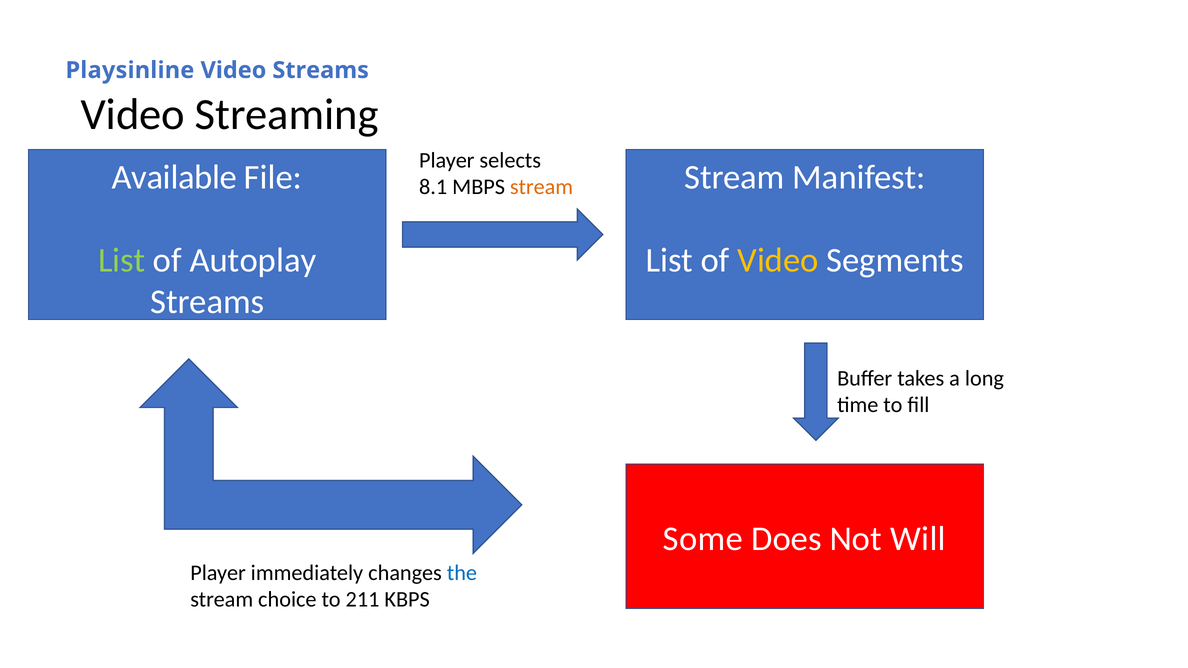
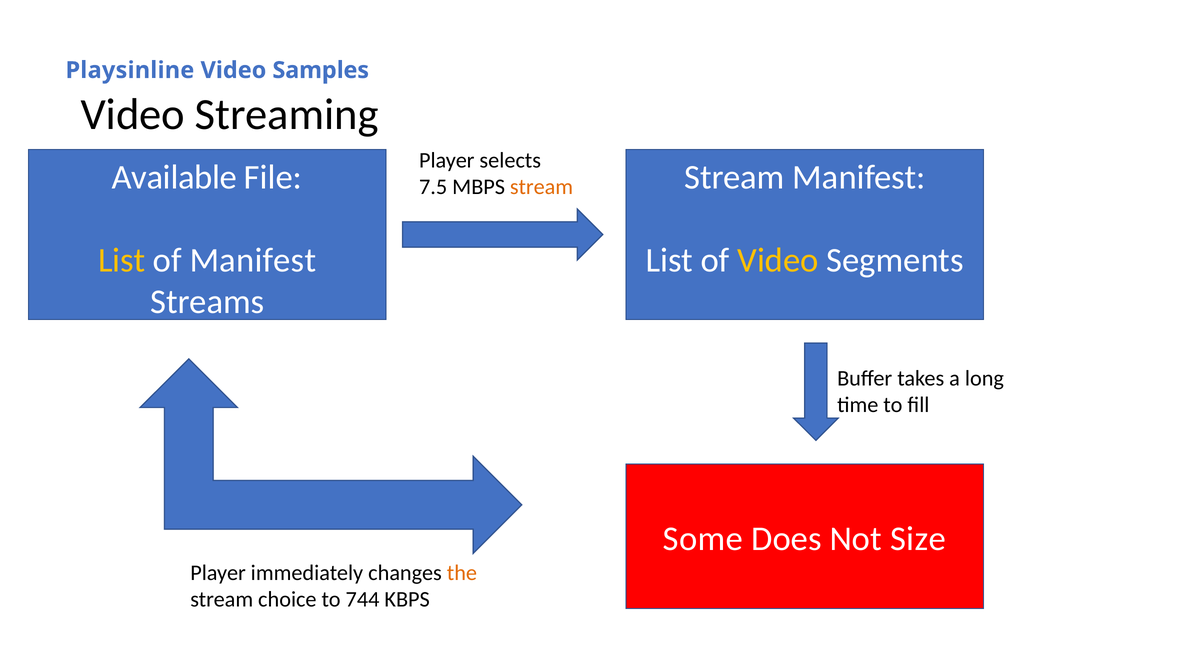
Video Streams: Streams -> Samples
8.1: 8.1 -> 7.5
List at (122, 260) colour: light green -> yellow
of Autoplay: Autoplay -> Manifest
Will: Will -> Size
the colour: blue -> orange
211: 211 -> 744
